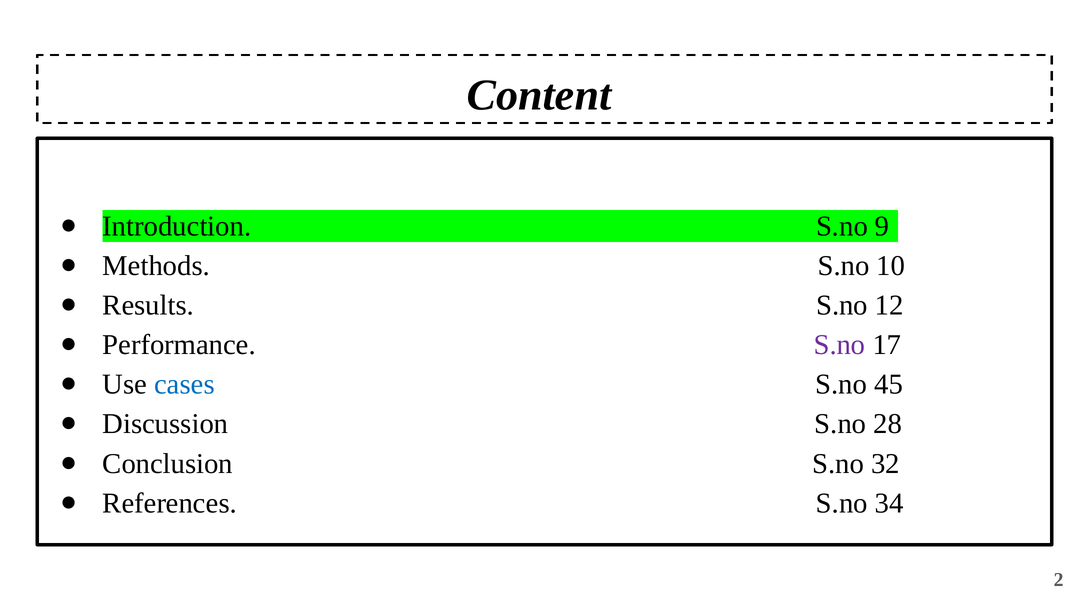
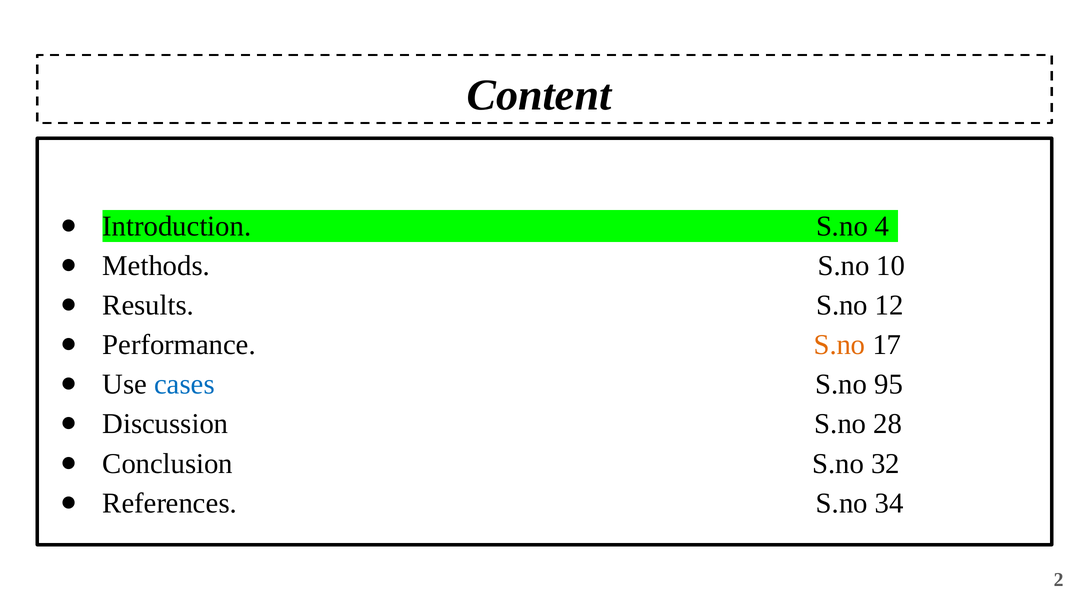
9: 9 -> 4
S.no at (839, 345) colour: purple -> orange
45: 45 -> 95
